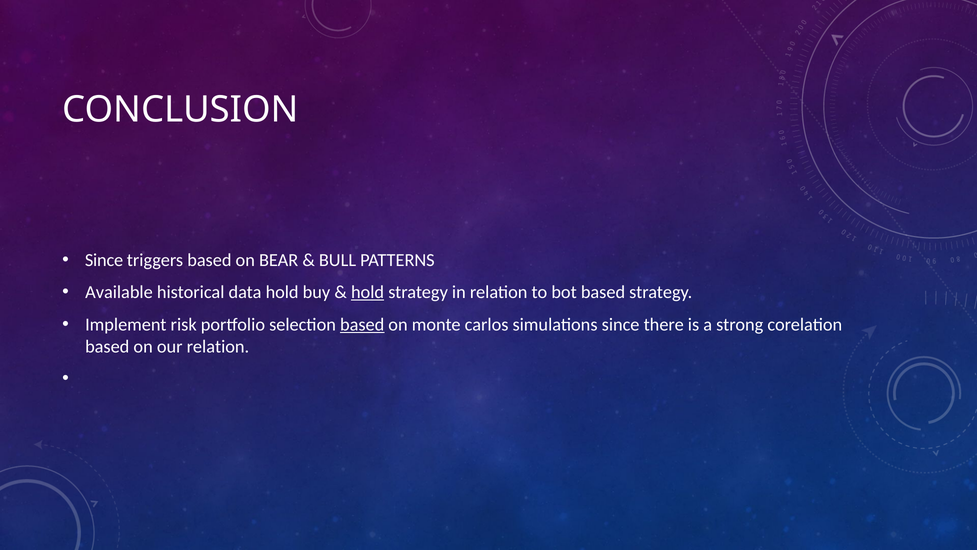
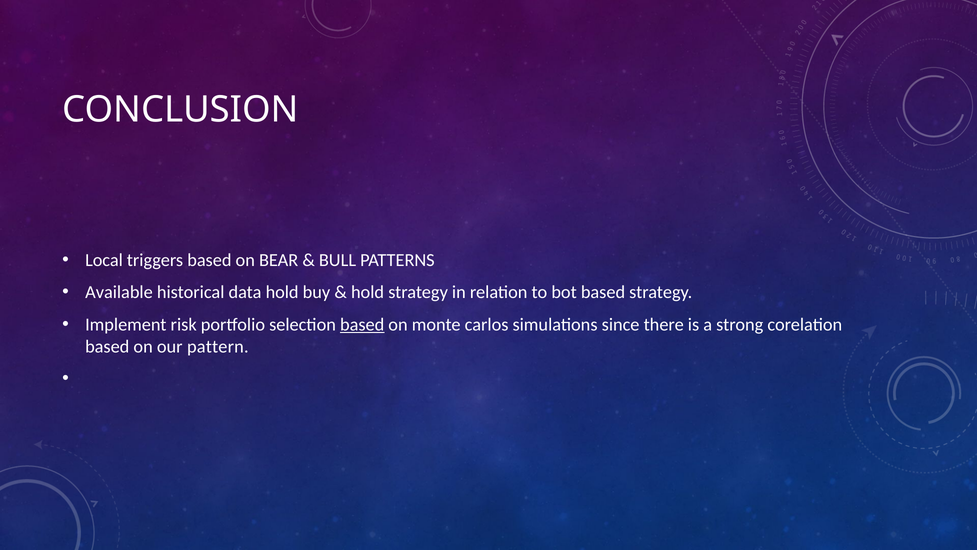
Since at (104, 260): Since -> Local
hold at (368, 292) underline: present -> none
our relation: relation -> pattern
